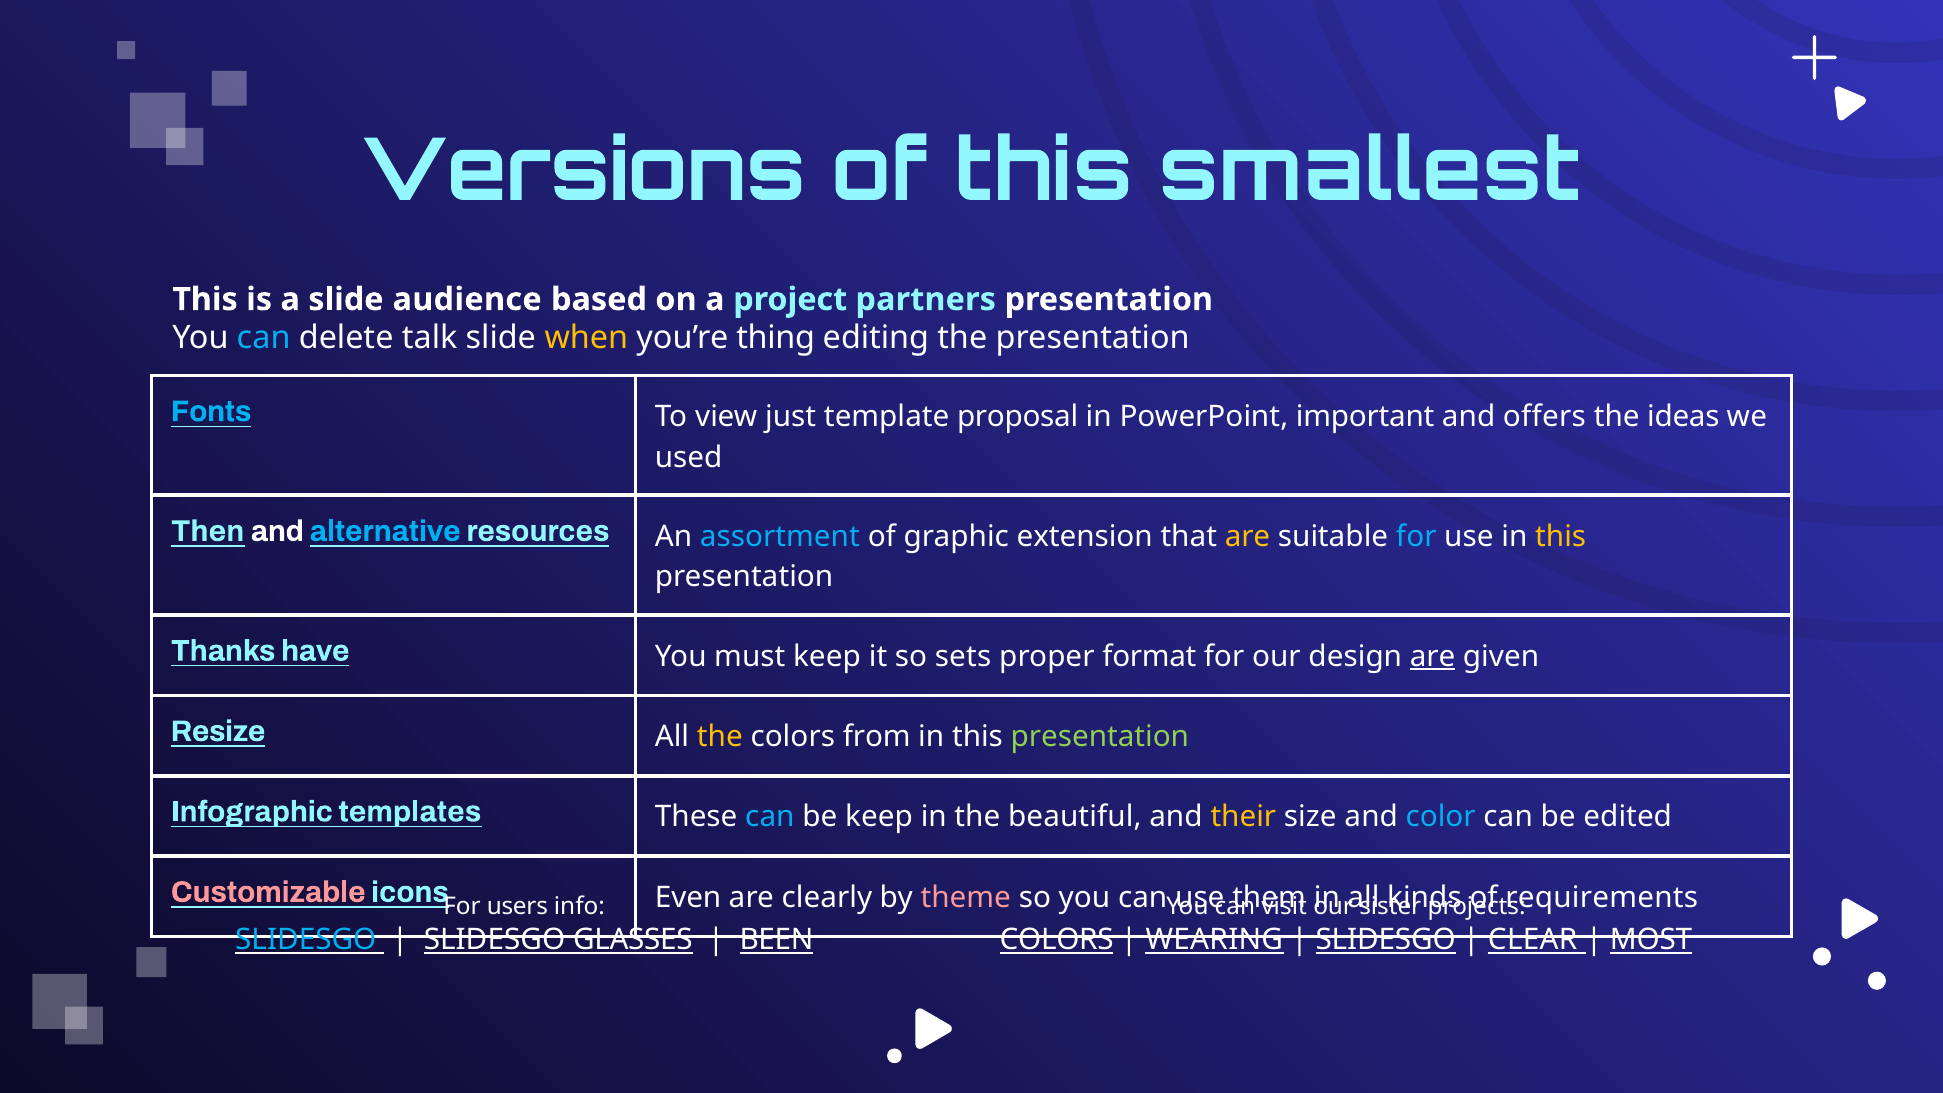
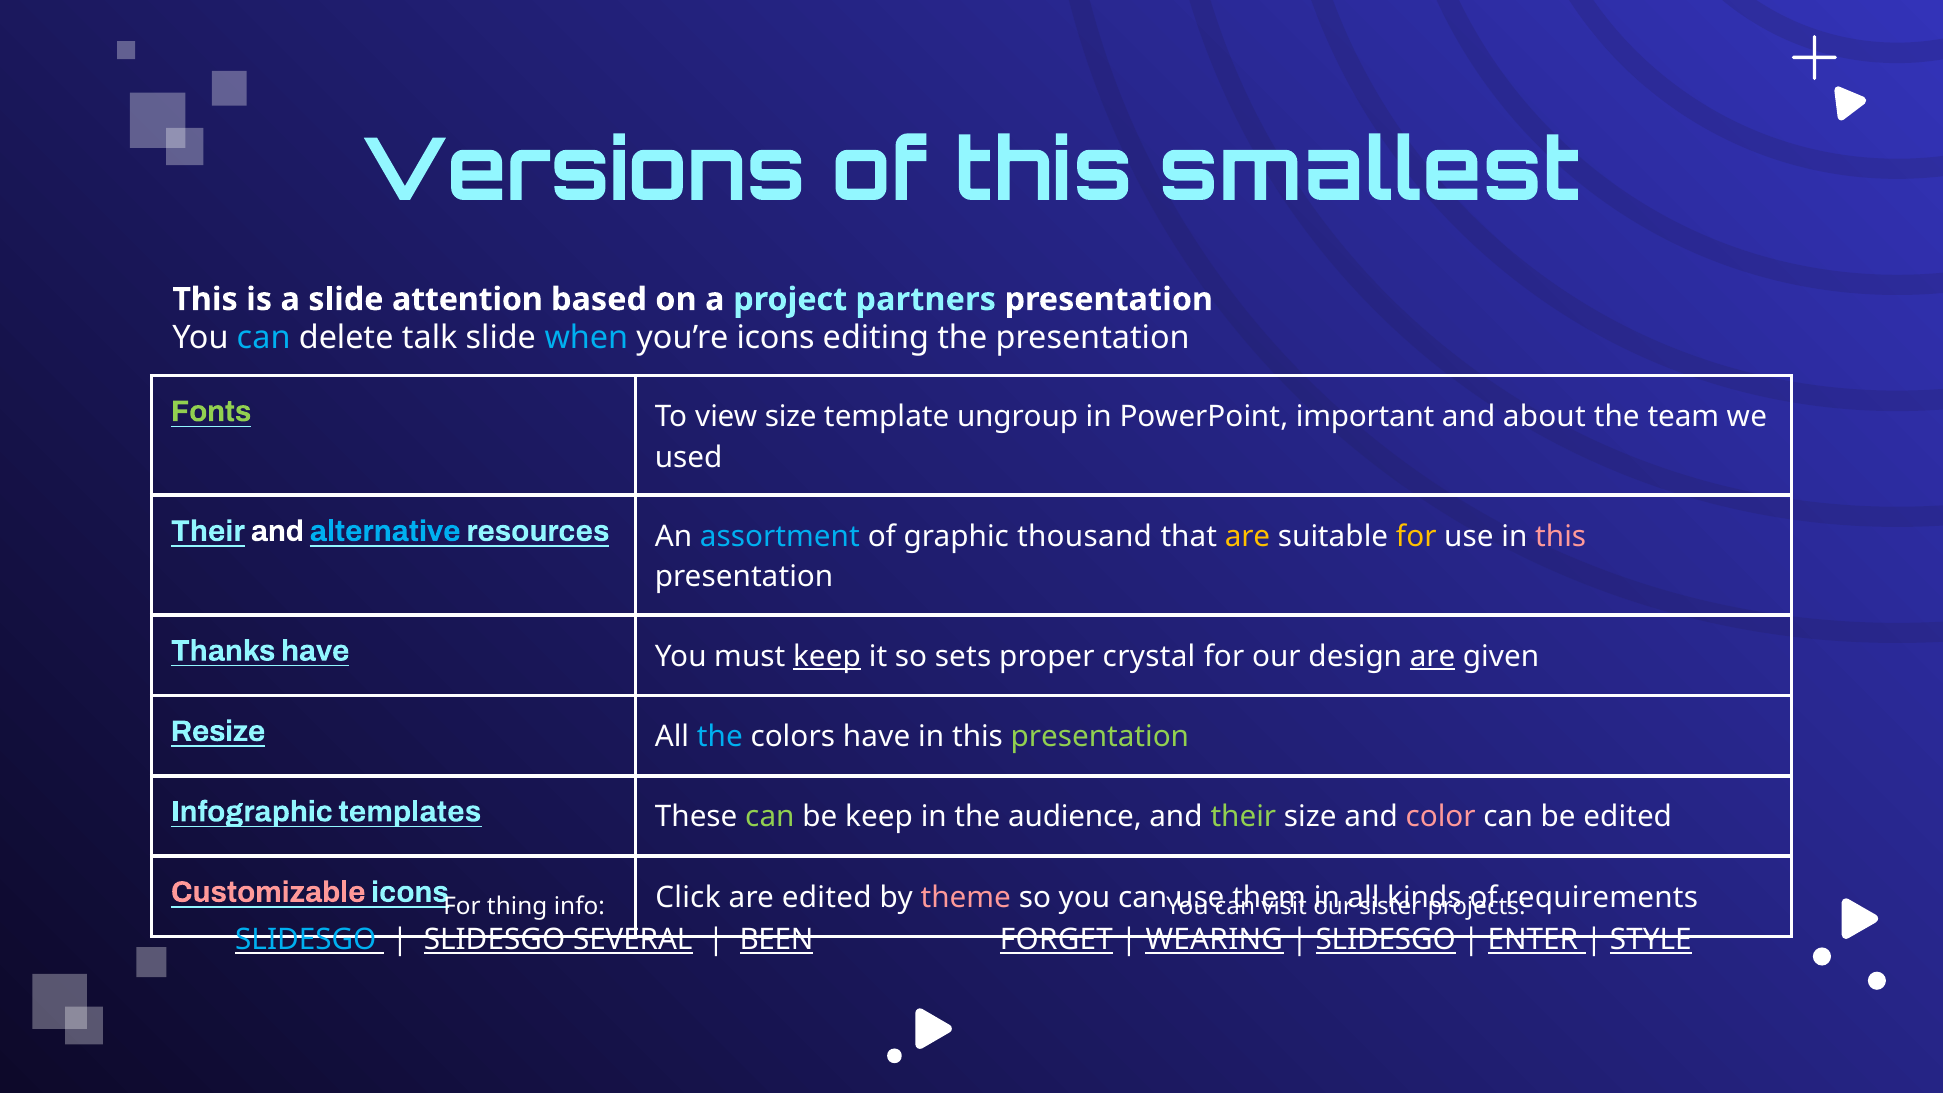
audience: audience -> attention
when colour: yellow -> light blue
you’re thing: thing -> icons
Fonts colour: light blue -> light green
view just: just -> size
proposal: proposal -> ungroup
offers: offers -> about
ideas: ideas -> team
Then at (208, 531): Then -> Their
extension: extension -> thousand
for at (1416, 537) colour: light blue -> yellow
this at (1561, 537) colour: yellow -> pink
keep at (827, 656) underline: none -> present
format: format -> crystal
the at (720, 737) colour: yellow -> light blue
colors from: from -> have
can at (770, 817) colour: light blue -> light green
beautiful: beautiful -> audience
their at (1243, 817) colour: yellow -> light green
color colour: light blue -> pink
Even: Even -> Click
are clearly: clearly -> edited
users: users -> thing
GLASSES: GLASSES -> SEVERAL
COLORS at (1057, 939): COLORS -> FORGET
CLEAR: CLEAR -> ENTER
MOST: MOST -> STYLE
